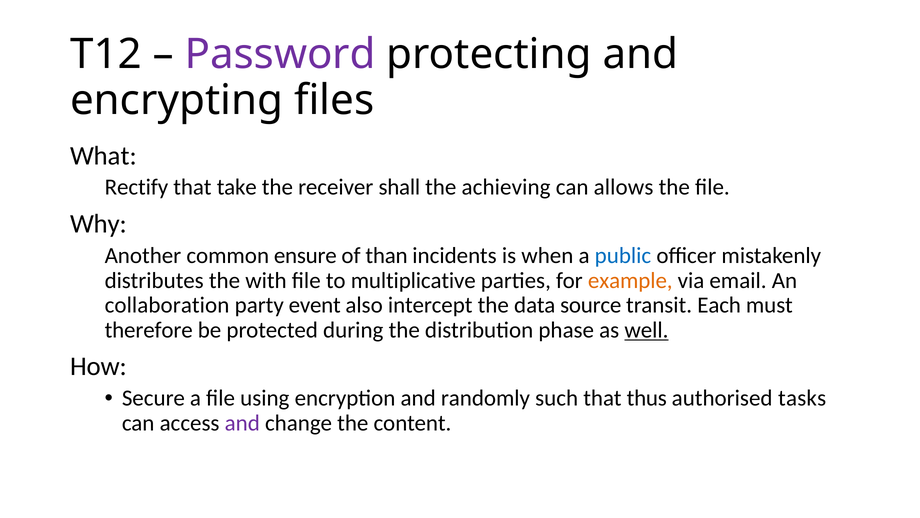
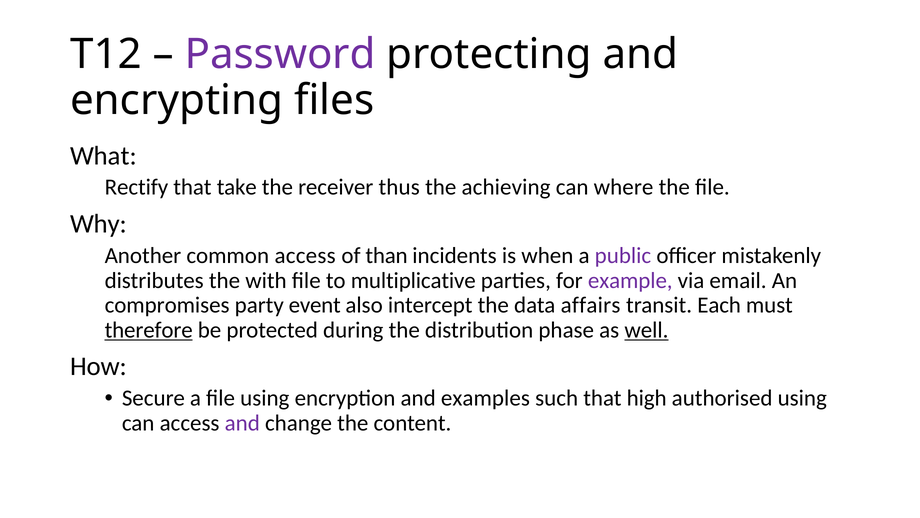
shall: shall -> thus
allows: allows -> where
common ensure: ensure -> access
public colour: blue -> purple
example colour: orange -> purple
collaboration: collaboration -> compromises
source: source -> affairs
therefore underline: none -> present
randomly: randomly -> examples
thus: thus -> high
authorised tasks: tasks -> using
